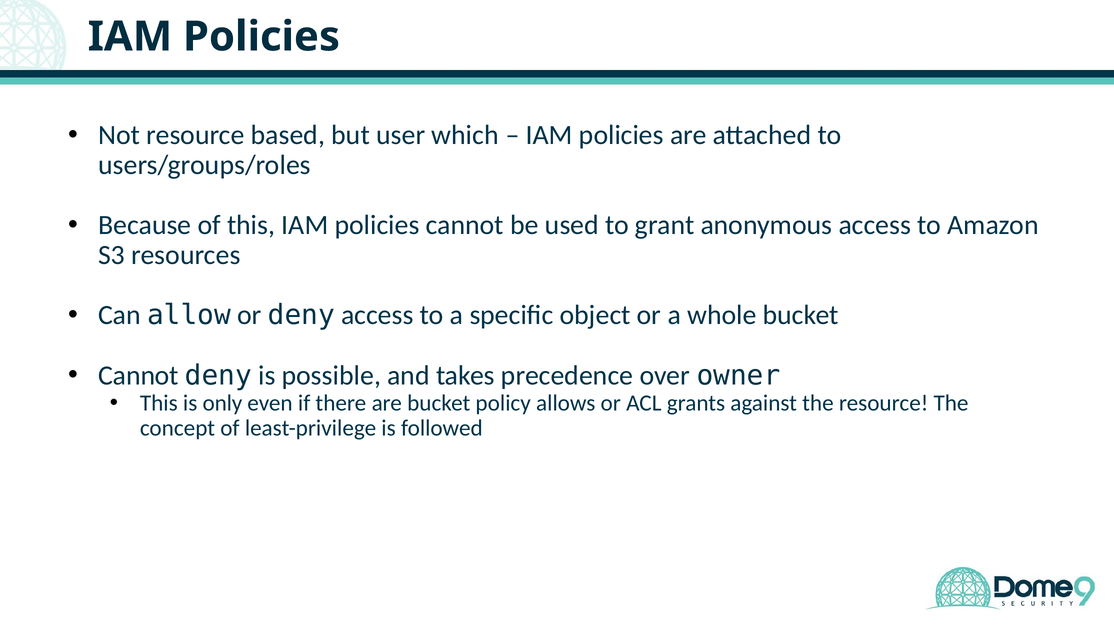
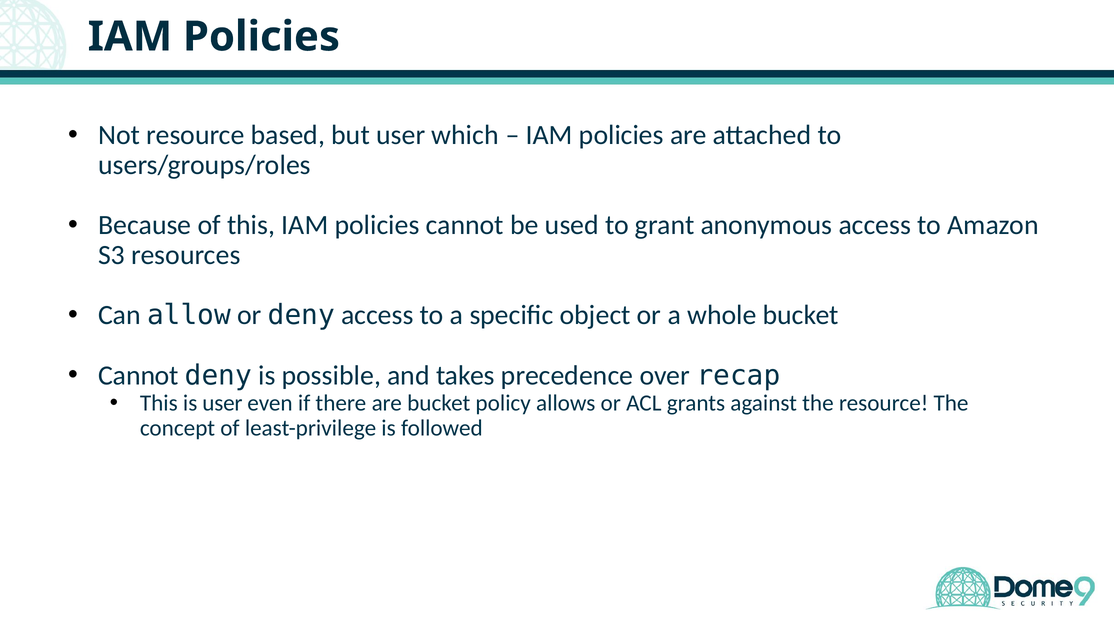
owner: owner -> recap
is only: only -> user
